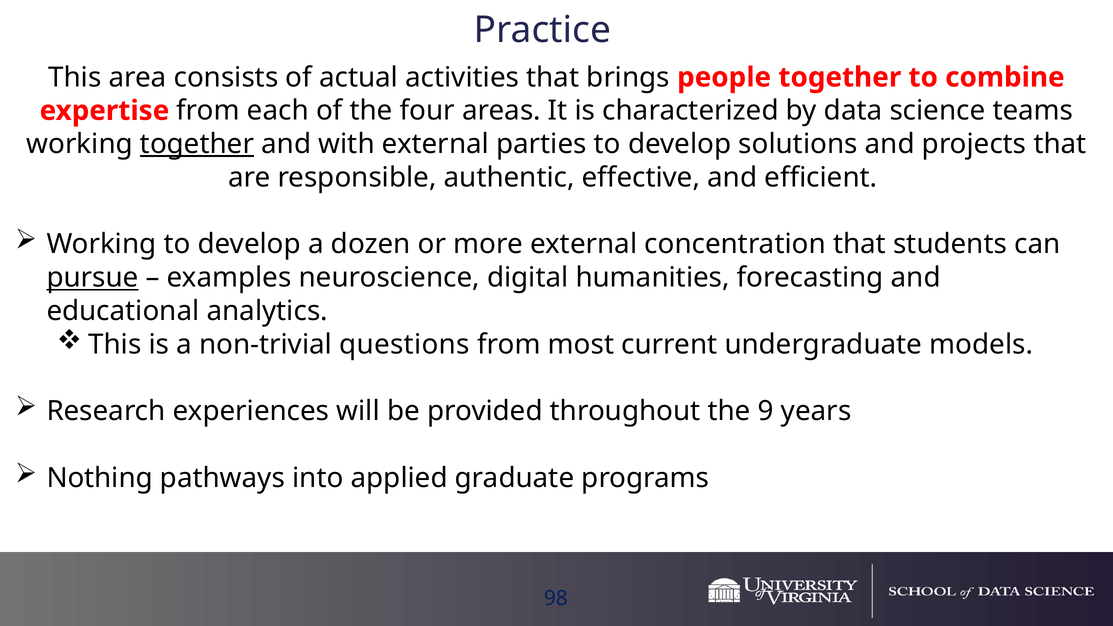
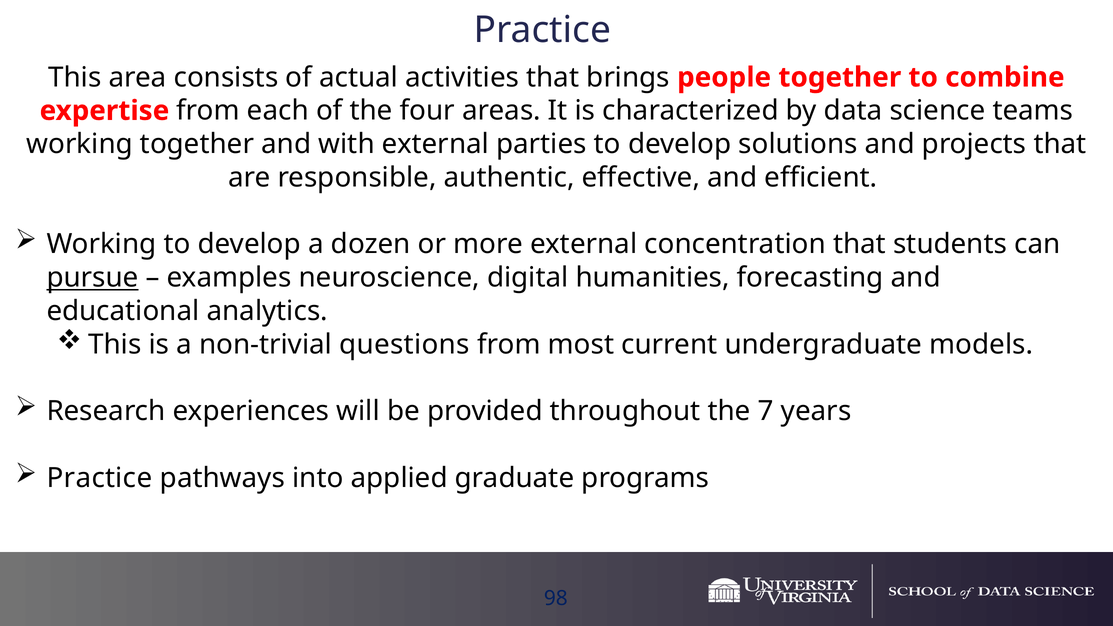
together at (197, 144) underline: present -> none
9: 9 -> 7
Nothing at (100, 478): Nothing -> Practice
